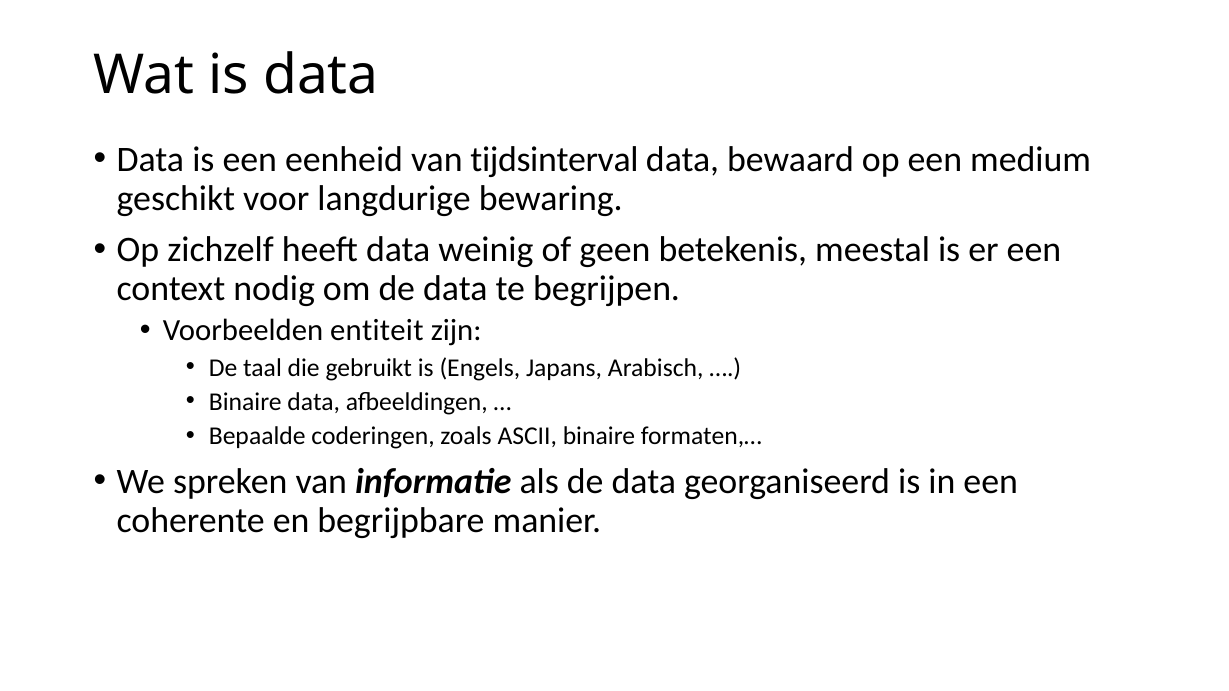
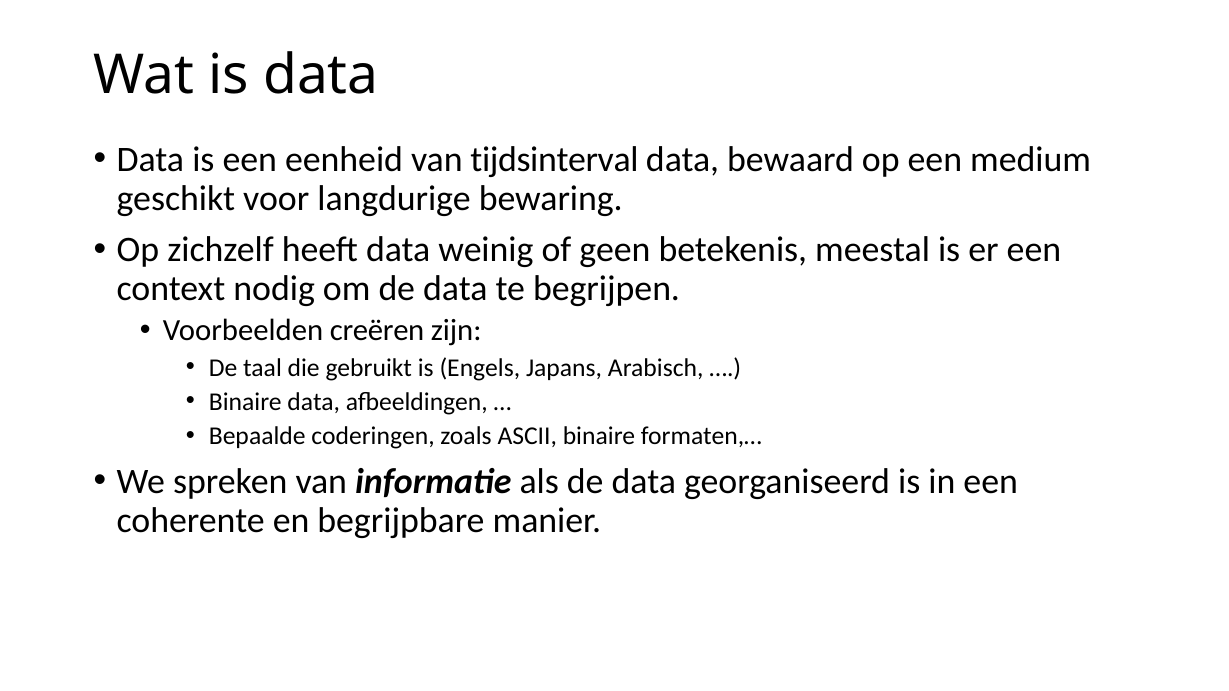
entiteit: entiteit -> creëren
